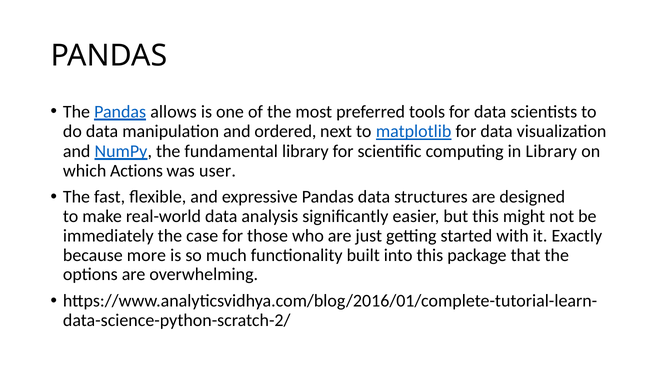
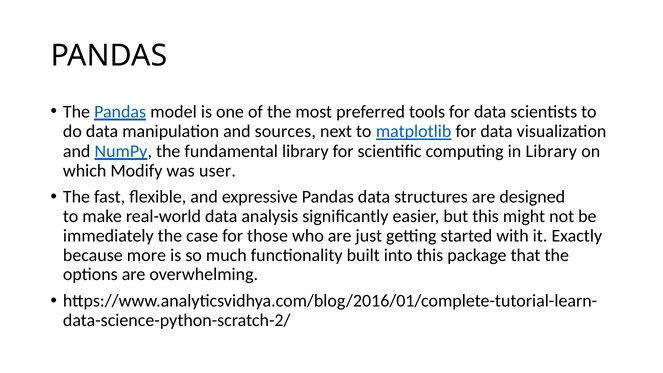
allows: allows -> model
ordered: ordered -> sources
Actions: Actions -> Modify
